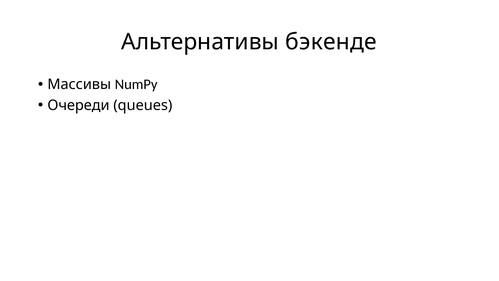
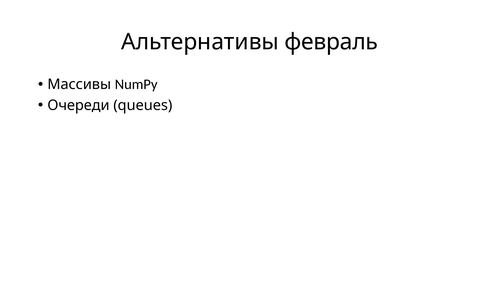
бэкенде: бэкенде -> февраль
